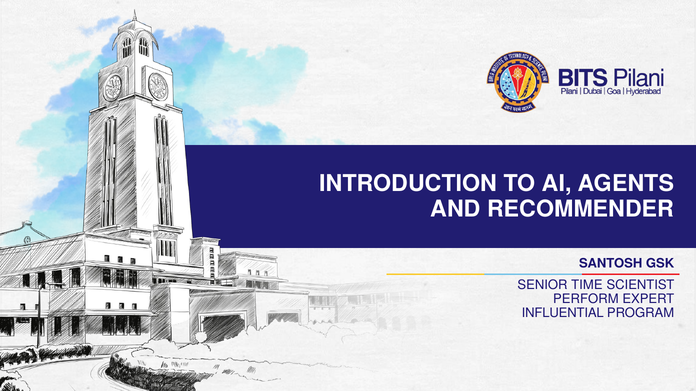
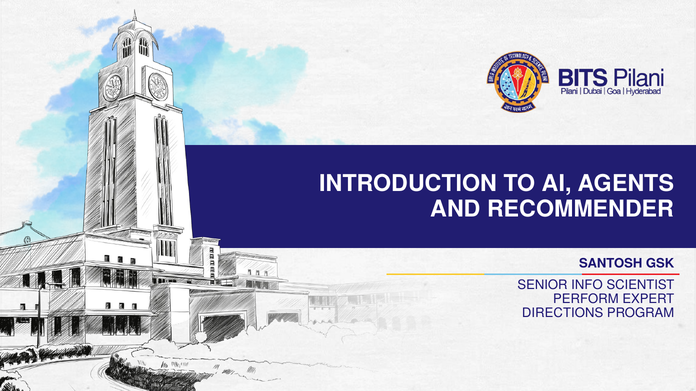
TIME: TIME -> INFO
INFLUENTIAL: INFLUENTIAL -> DIRECTIONS
